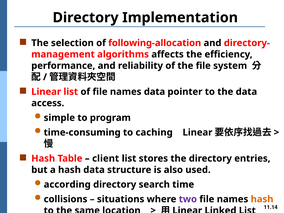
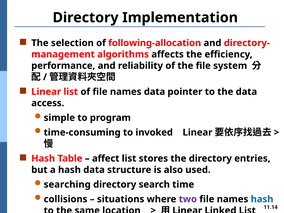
caching: caching -> invoked
client: client -> affect
according: according -> searching
hash at (262, 199) colour: orange -> blue
